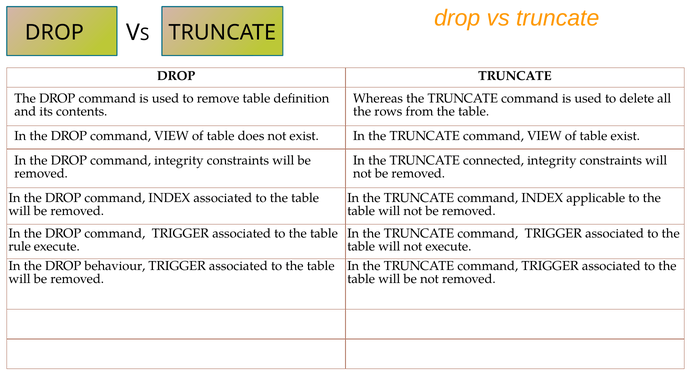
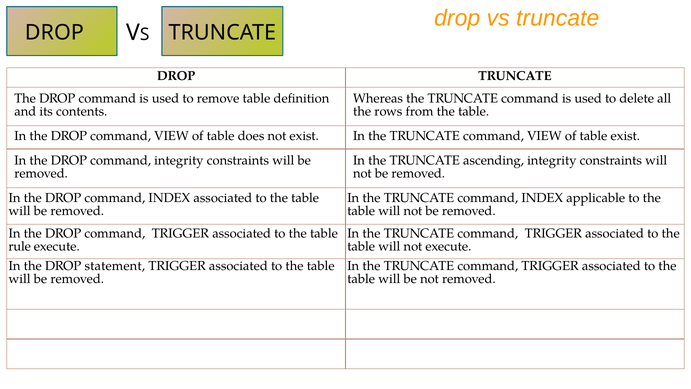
connected: connected -> ascending
behaviour: behaviour -> statement
